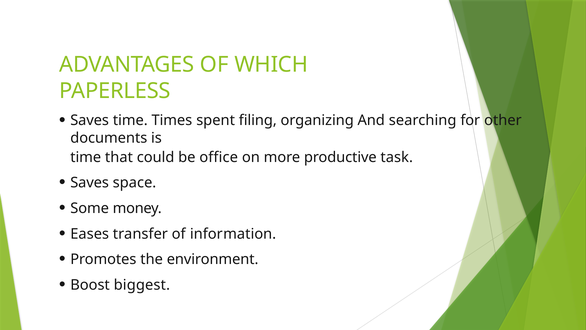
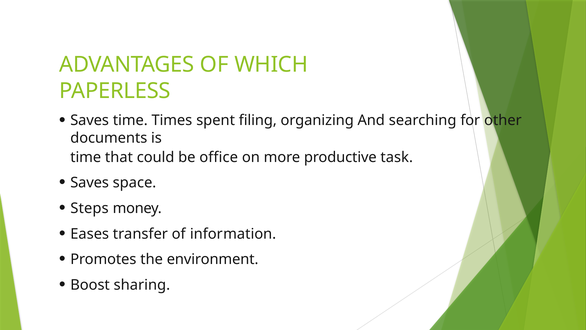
Some: Some -> Steps
biggest: biggest -> sharing
